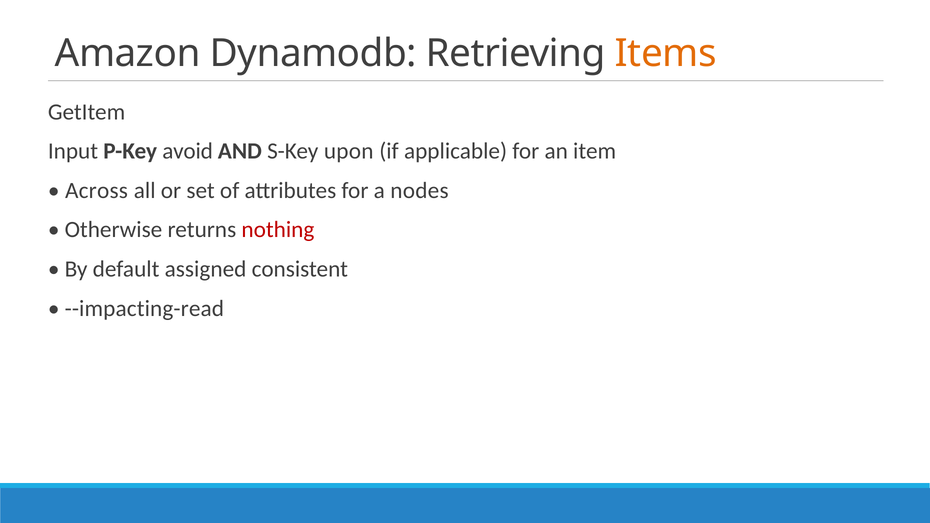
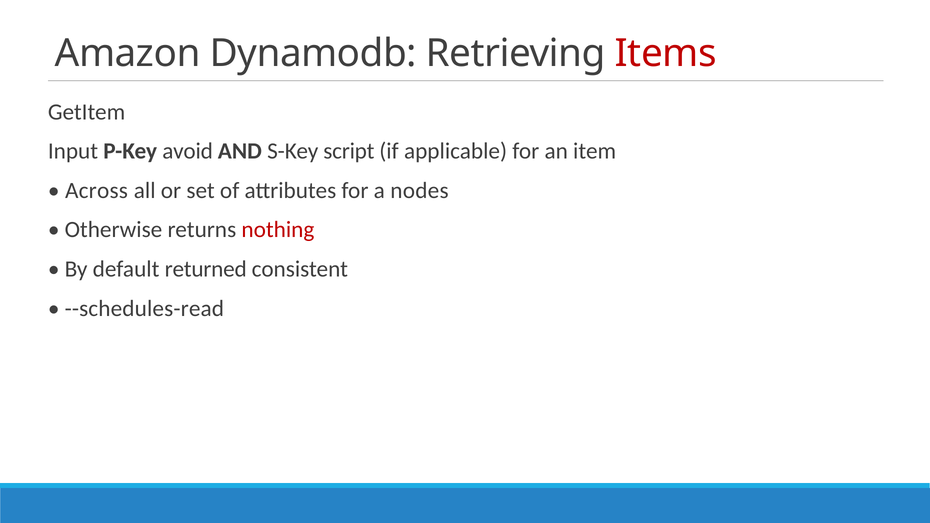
Items colour: orange -> red
upon: upon -> script
assigned: assigned -> returned
--impacting-read: --impacting-read -> --schedules-read
